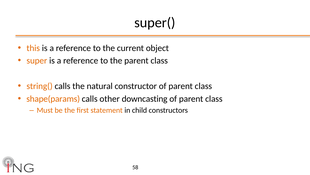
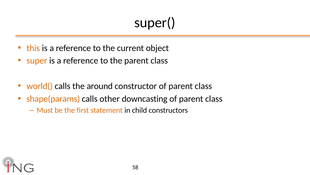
string(: string( -> world(
natural: natural -> around
